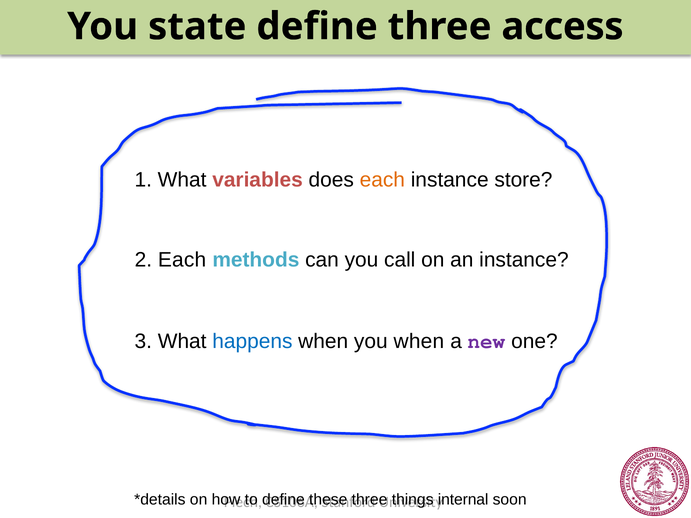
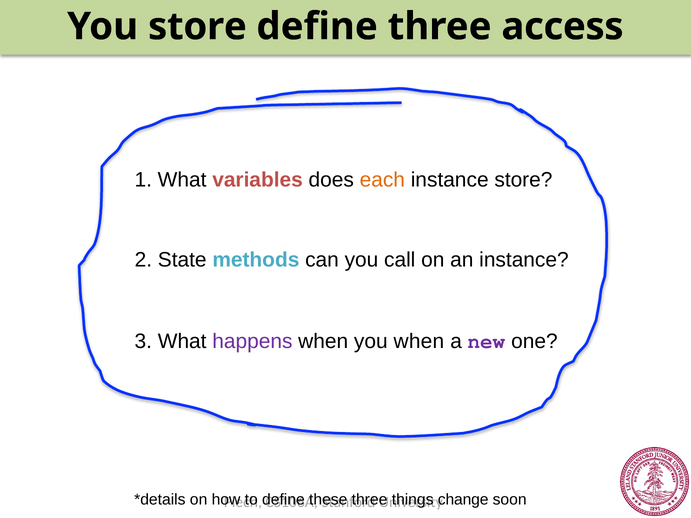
You state: state -> store
2 Each: Each -> State
happens colour: blue -> purple
internal: internal -> change
